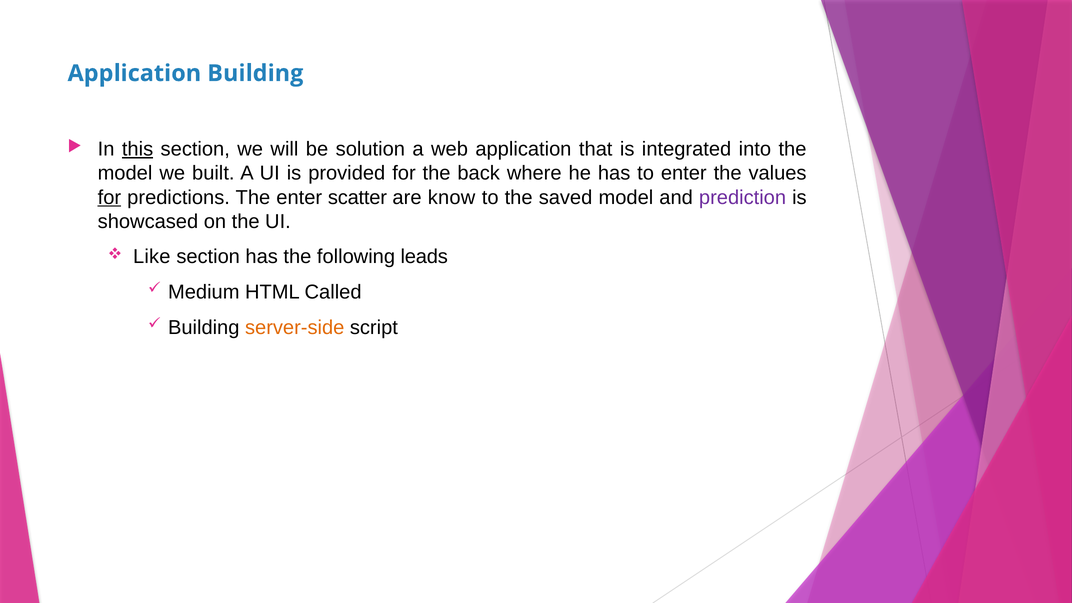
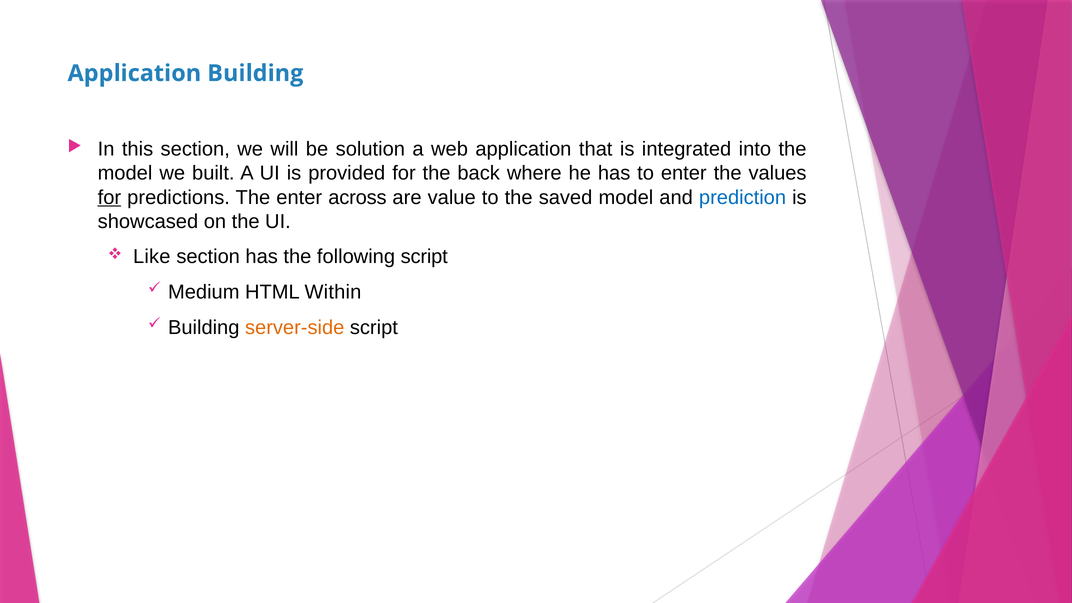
this underline: present -> none
scatter: scatter -> across
know: know -> value
prediction colour: purple -> blue
following leads: leads -> script
Called: Called -> Within
